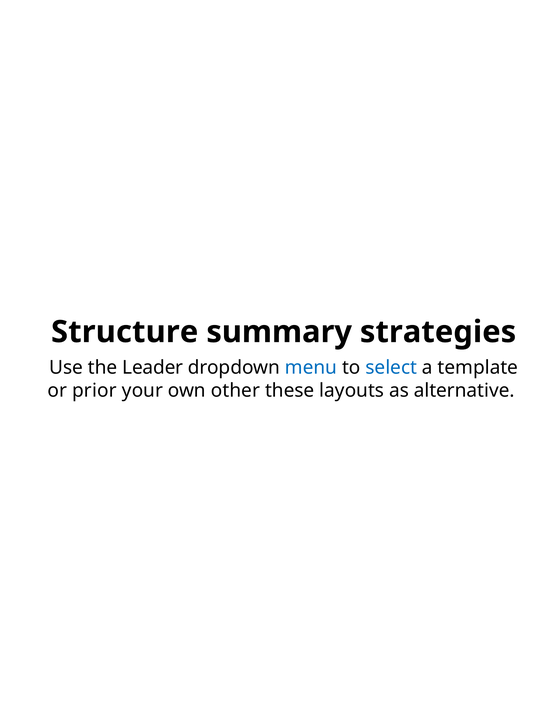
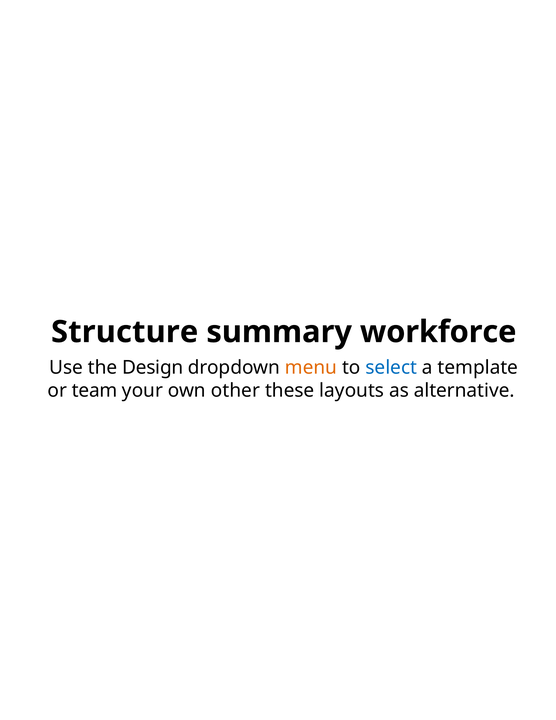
strategies: strategies -> workforce
Leader: Leader -> Design
menu colour: blue -> orange
prior: prior -> team
